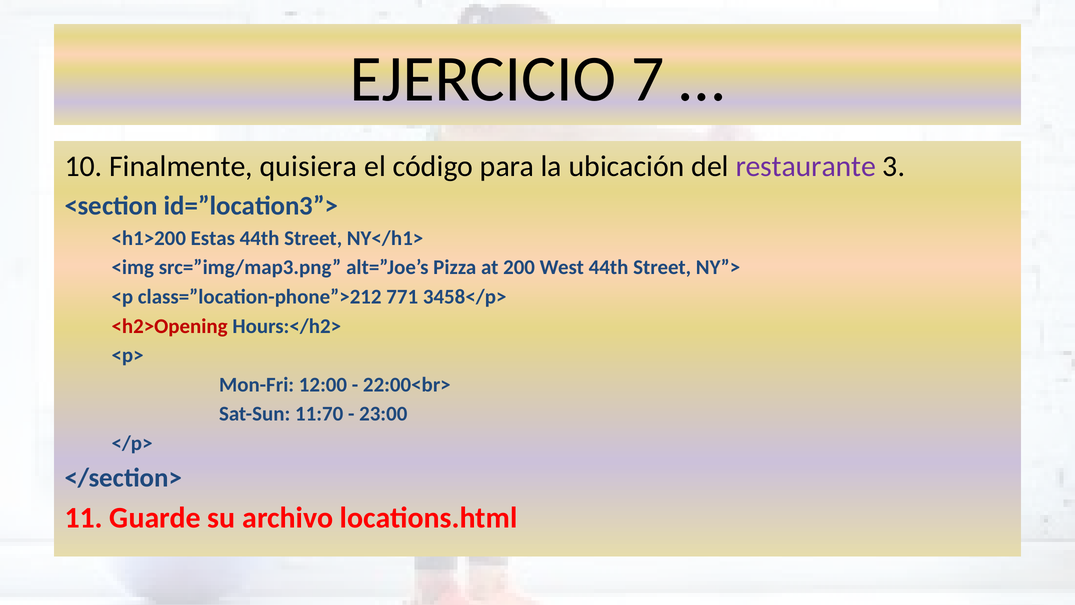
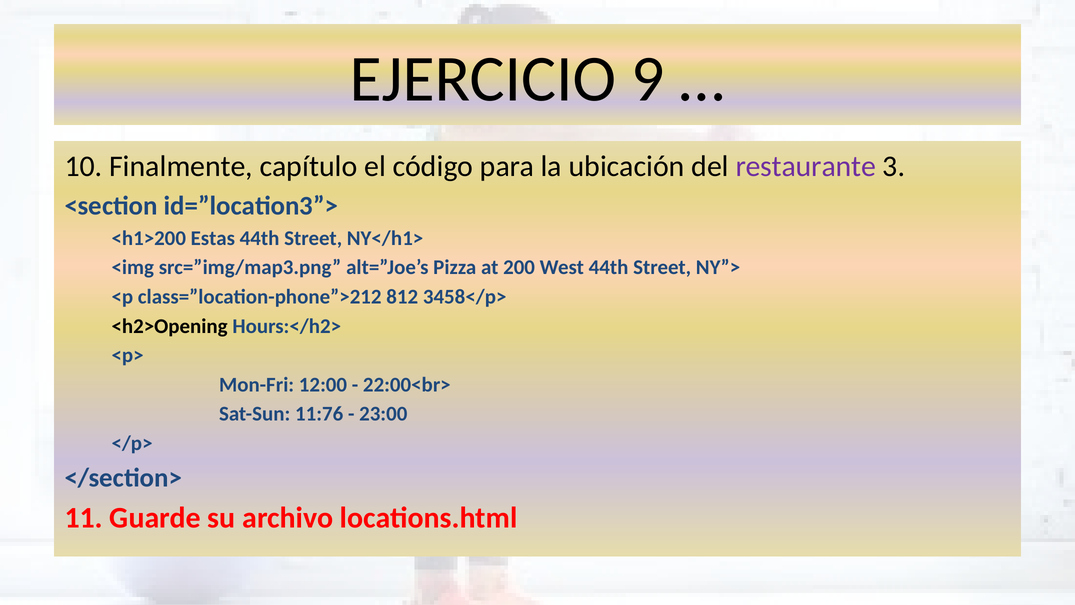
7: 7 -> 9
quisiera: quisiera -> capítulo
771: 771 -> 812
<h2>Opening colour: red -> black
11:70: 11:70 -> 11:76
